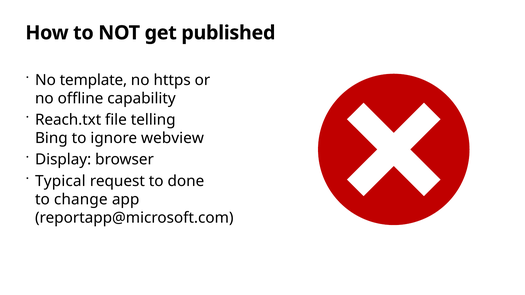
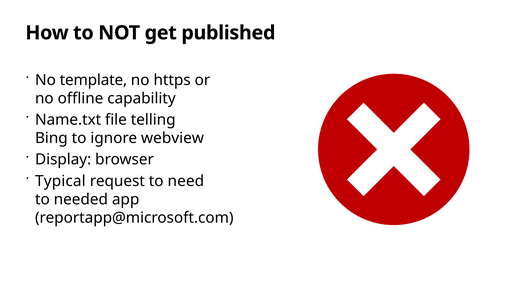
Reach.txt: Reach.txt -> Name.txt
done: done -> need
change: change -> needed
